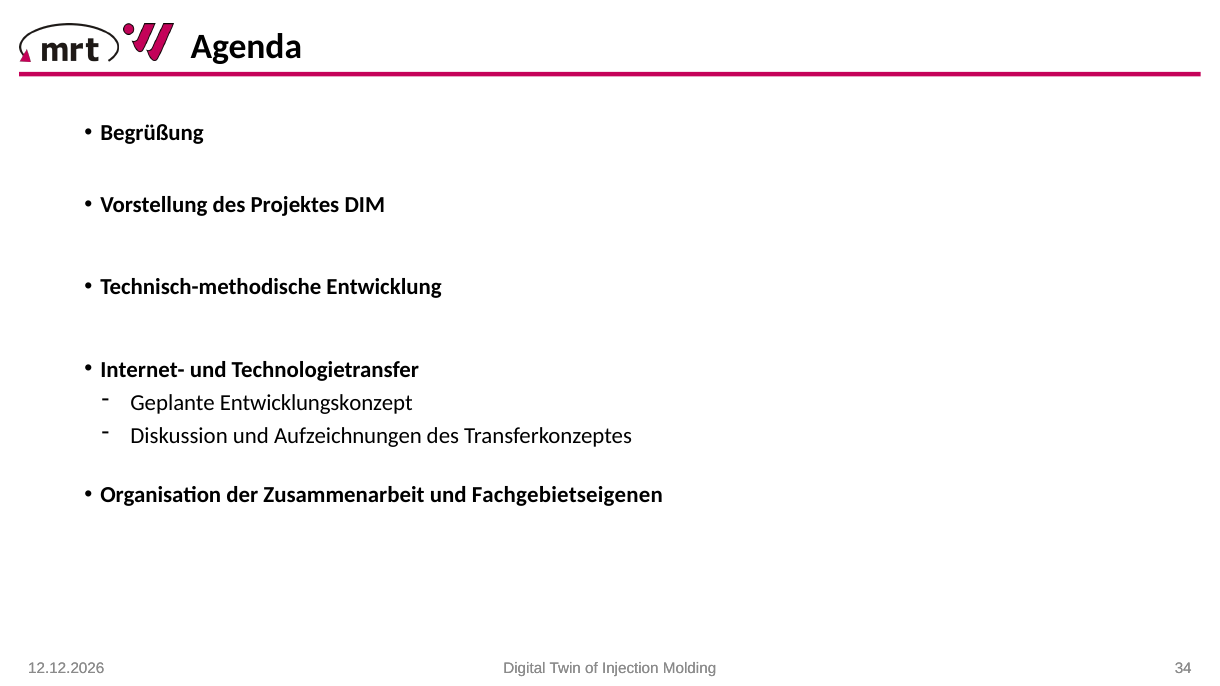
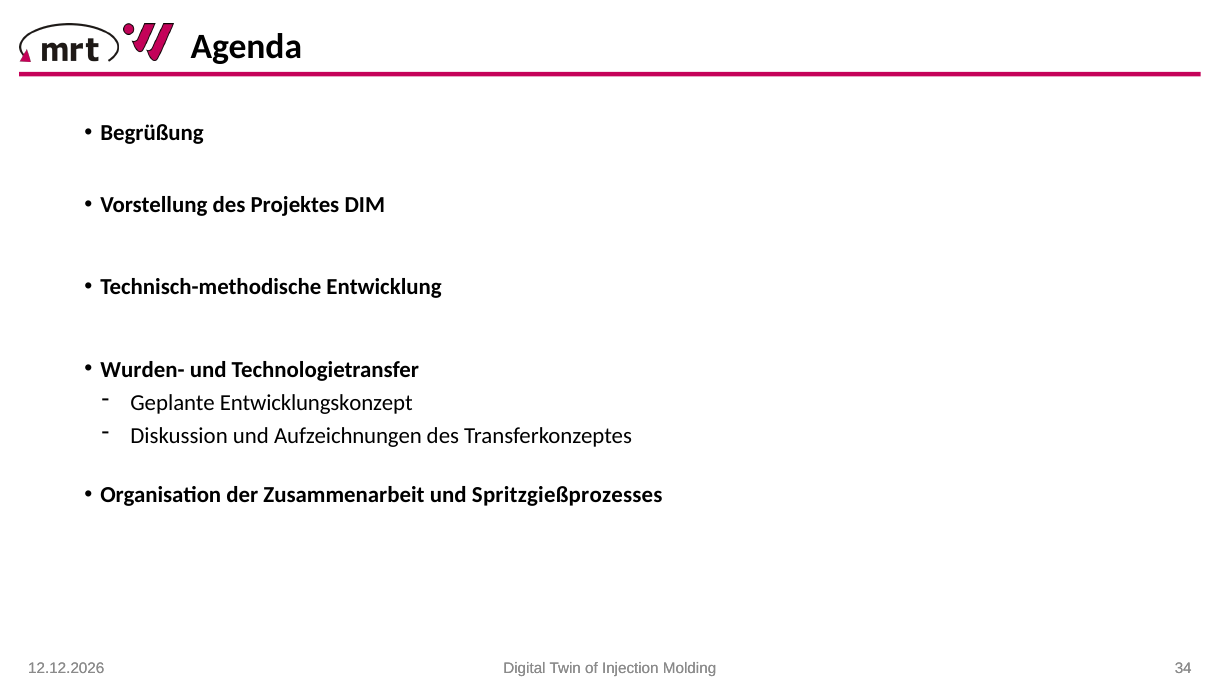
Internet-: Internet- -> Wurden-
Fachgebietseigenen: Fachgebietseigenen -> Spritzgießprozesses
